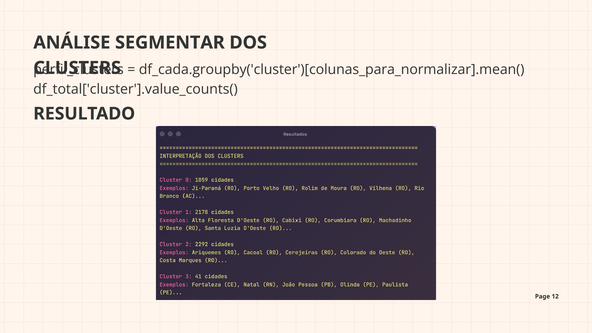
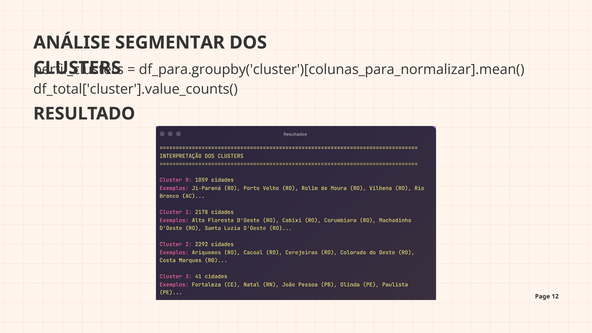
df_cada.groupby('cluster')[colunas_para_normalizar].mean(: df_cada.groupby('cluster')[colunas_para_normalizar].mean( -> df_para.groupby('cluster')[colunas_para_normalizar].mean(
